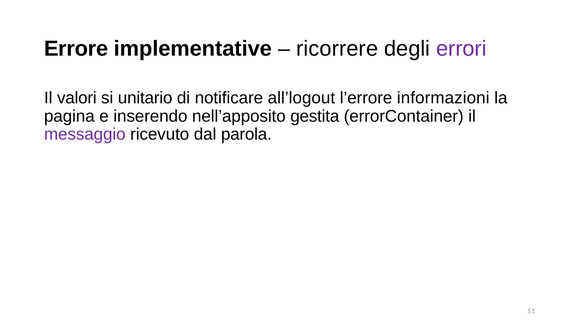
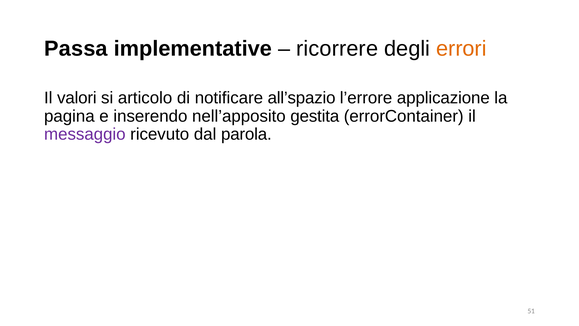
Errore: Errore -> Passa
errori colour: purple -> orange
unitario: unitario -> articolo
all’logout: all’logout -> all’spazio
informazioni: informazioni -> applicazione
